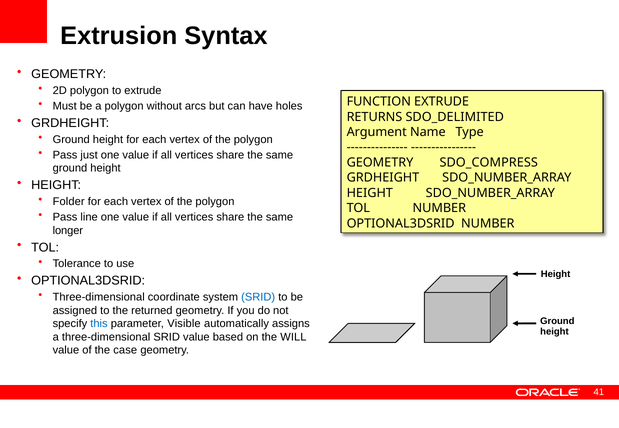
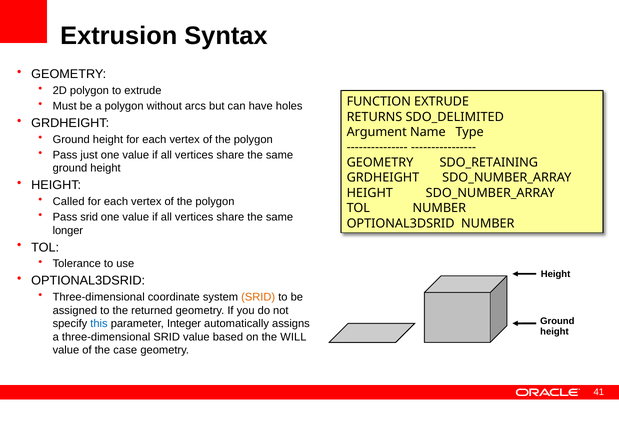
SDO_COMPRESS: SDO_COMPRESS -> SDO_RETAINING
Folder: Folder -> Called
Pass line: line -> srid
SRID at (258, 297) colour: blue -> orange
Visible: Visible -> Integer
